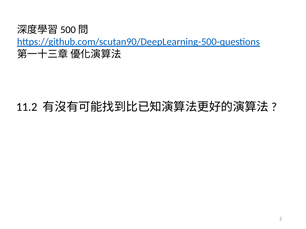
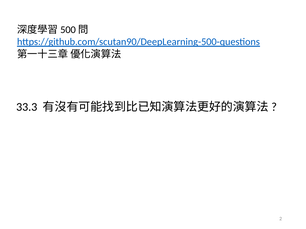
11.2: 11.2 -> 33.3
